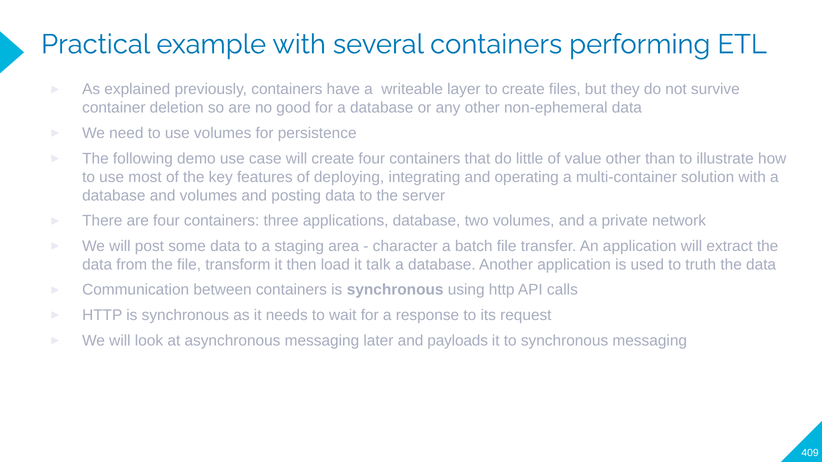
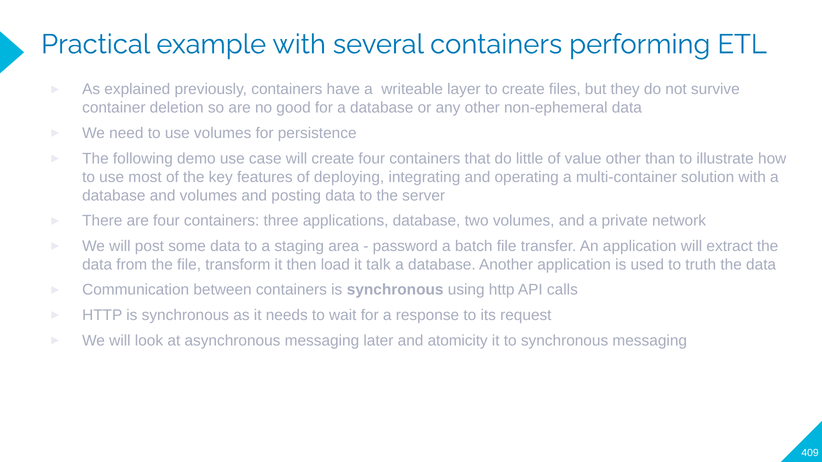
character: character -> password
payloads: payloads -> atomicity
